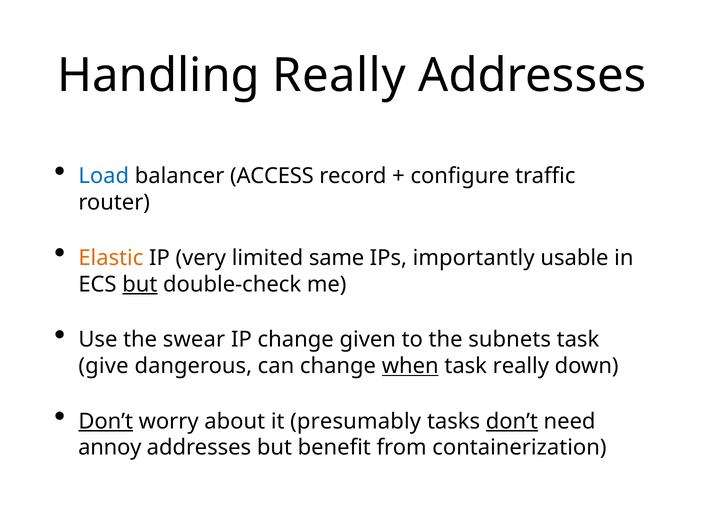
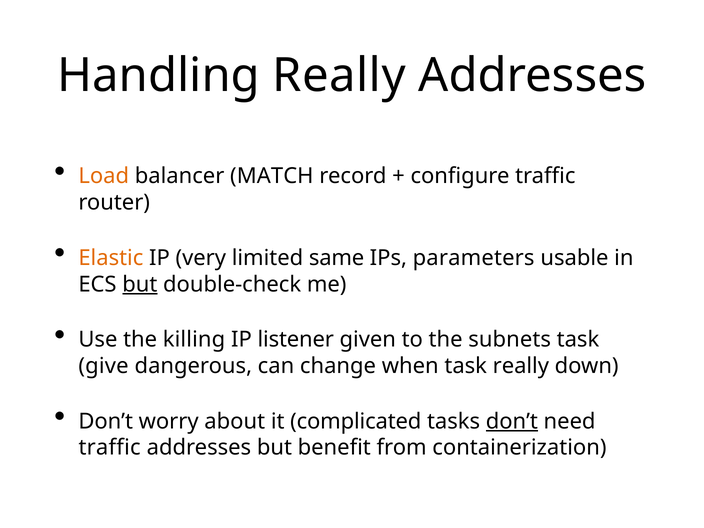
Load colour: blue -> orange
ACCESS: ACCESS -> MATCH
importantly: importantly -> parameters
swear: swear -> killing
IP change: change -> listener
when underline: present -> none
Don’t at (106, 421) underline: present -> none
presumably: presumably -> complicated
annoy at (110, 448): annoy -> traffic
